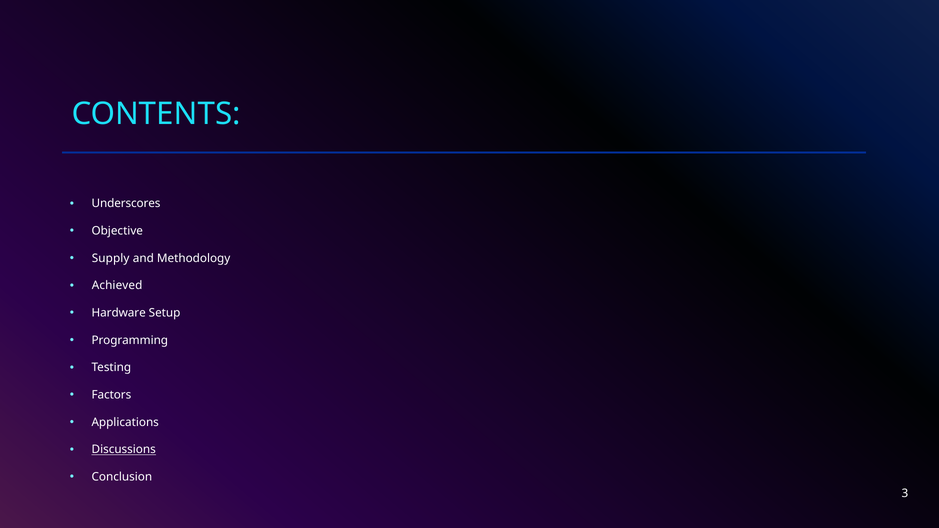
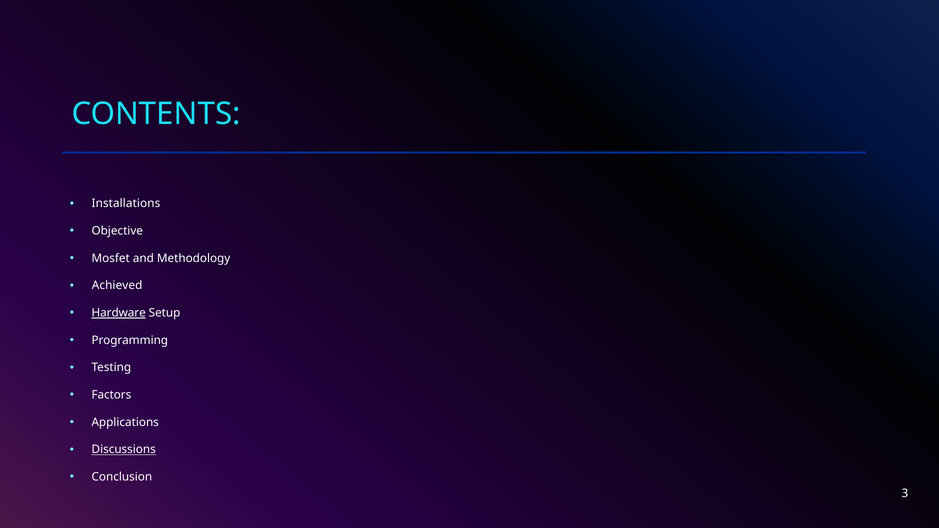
Underscores: Underscores -> Installations
Supply: Supply -> Mosfet
Hardware underline: none -> present
